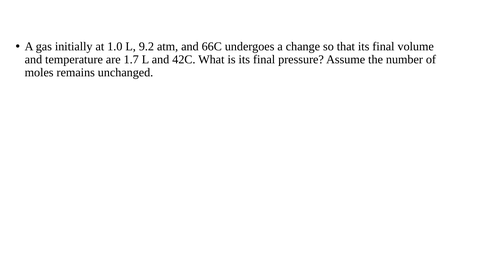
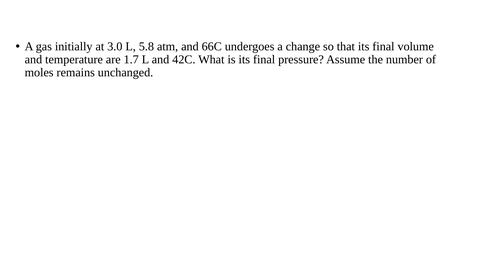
1.0: 1.0 -> 3.0
9.2: 9.2 -> 5.8
